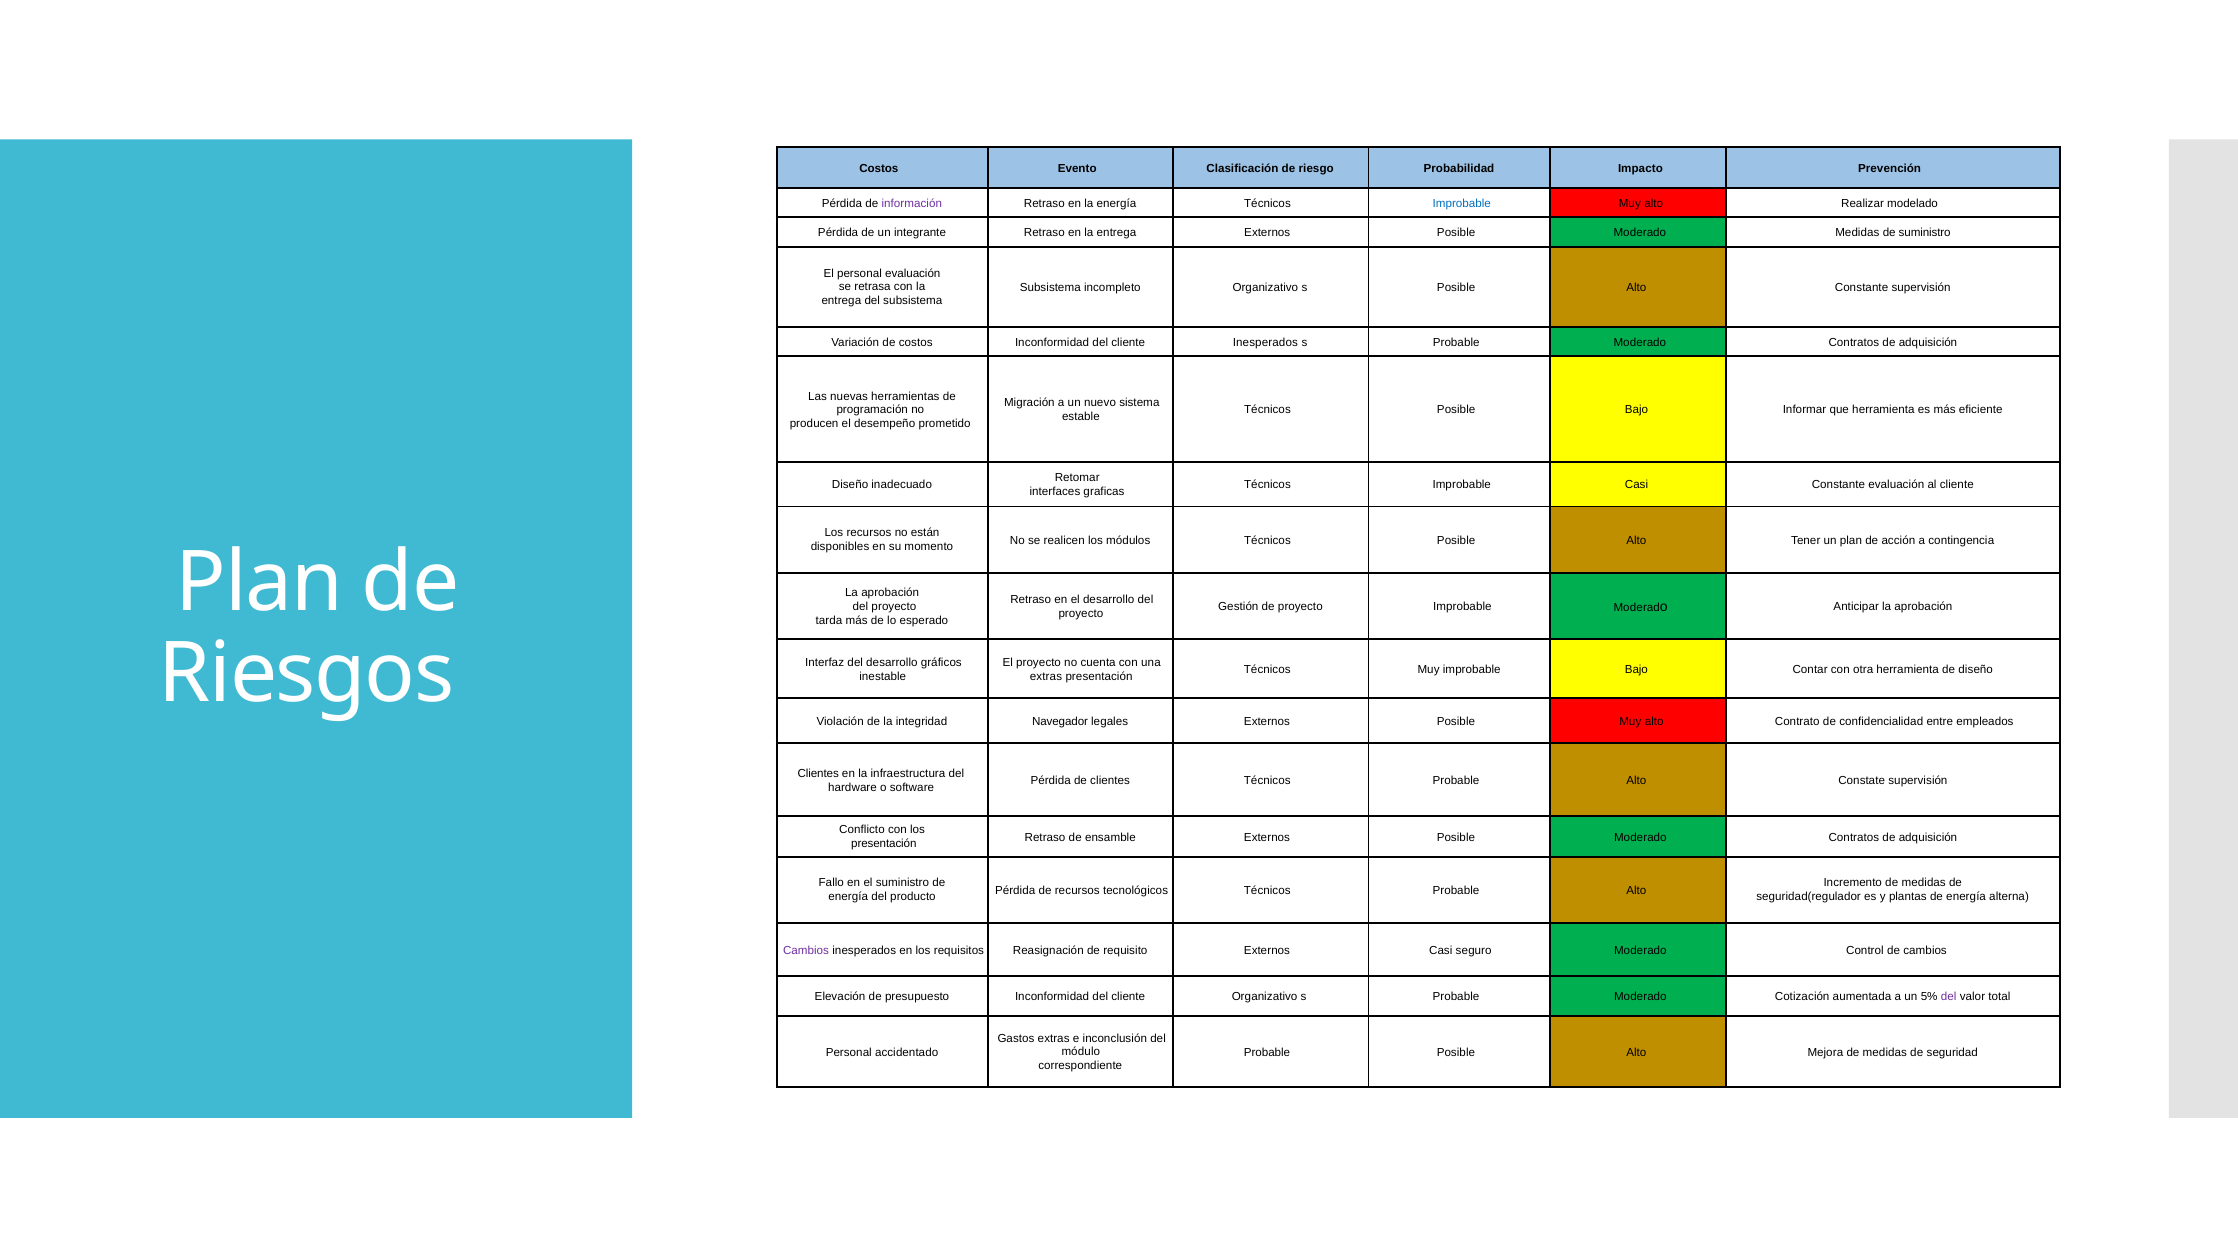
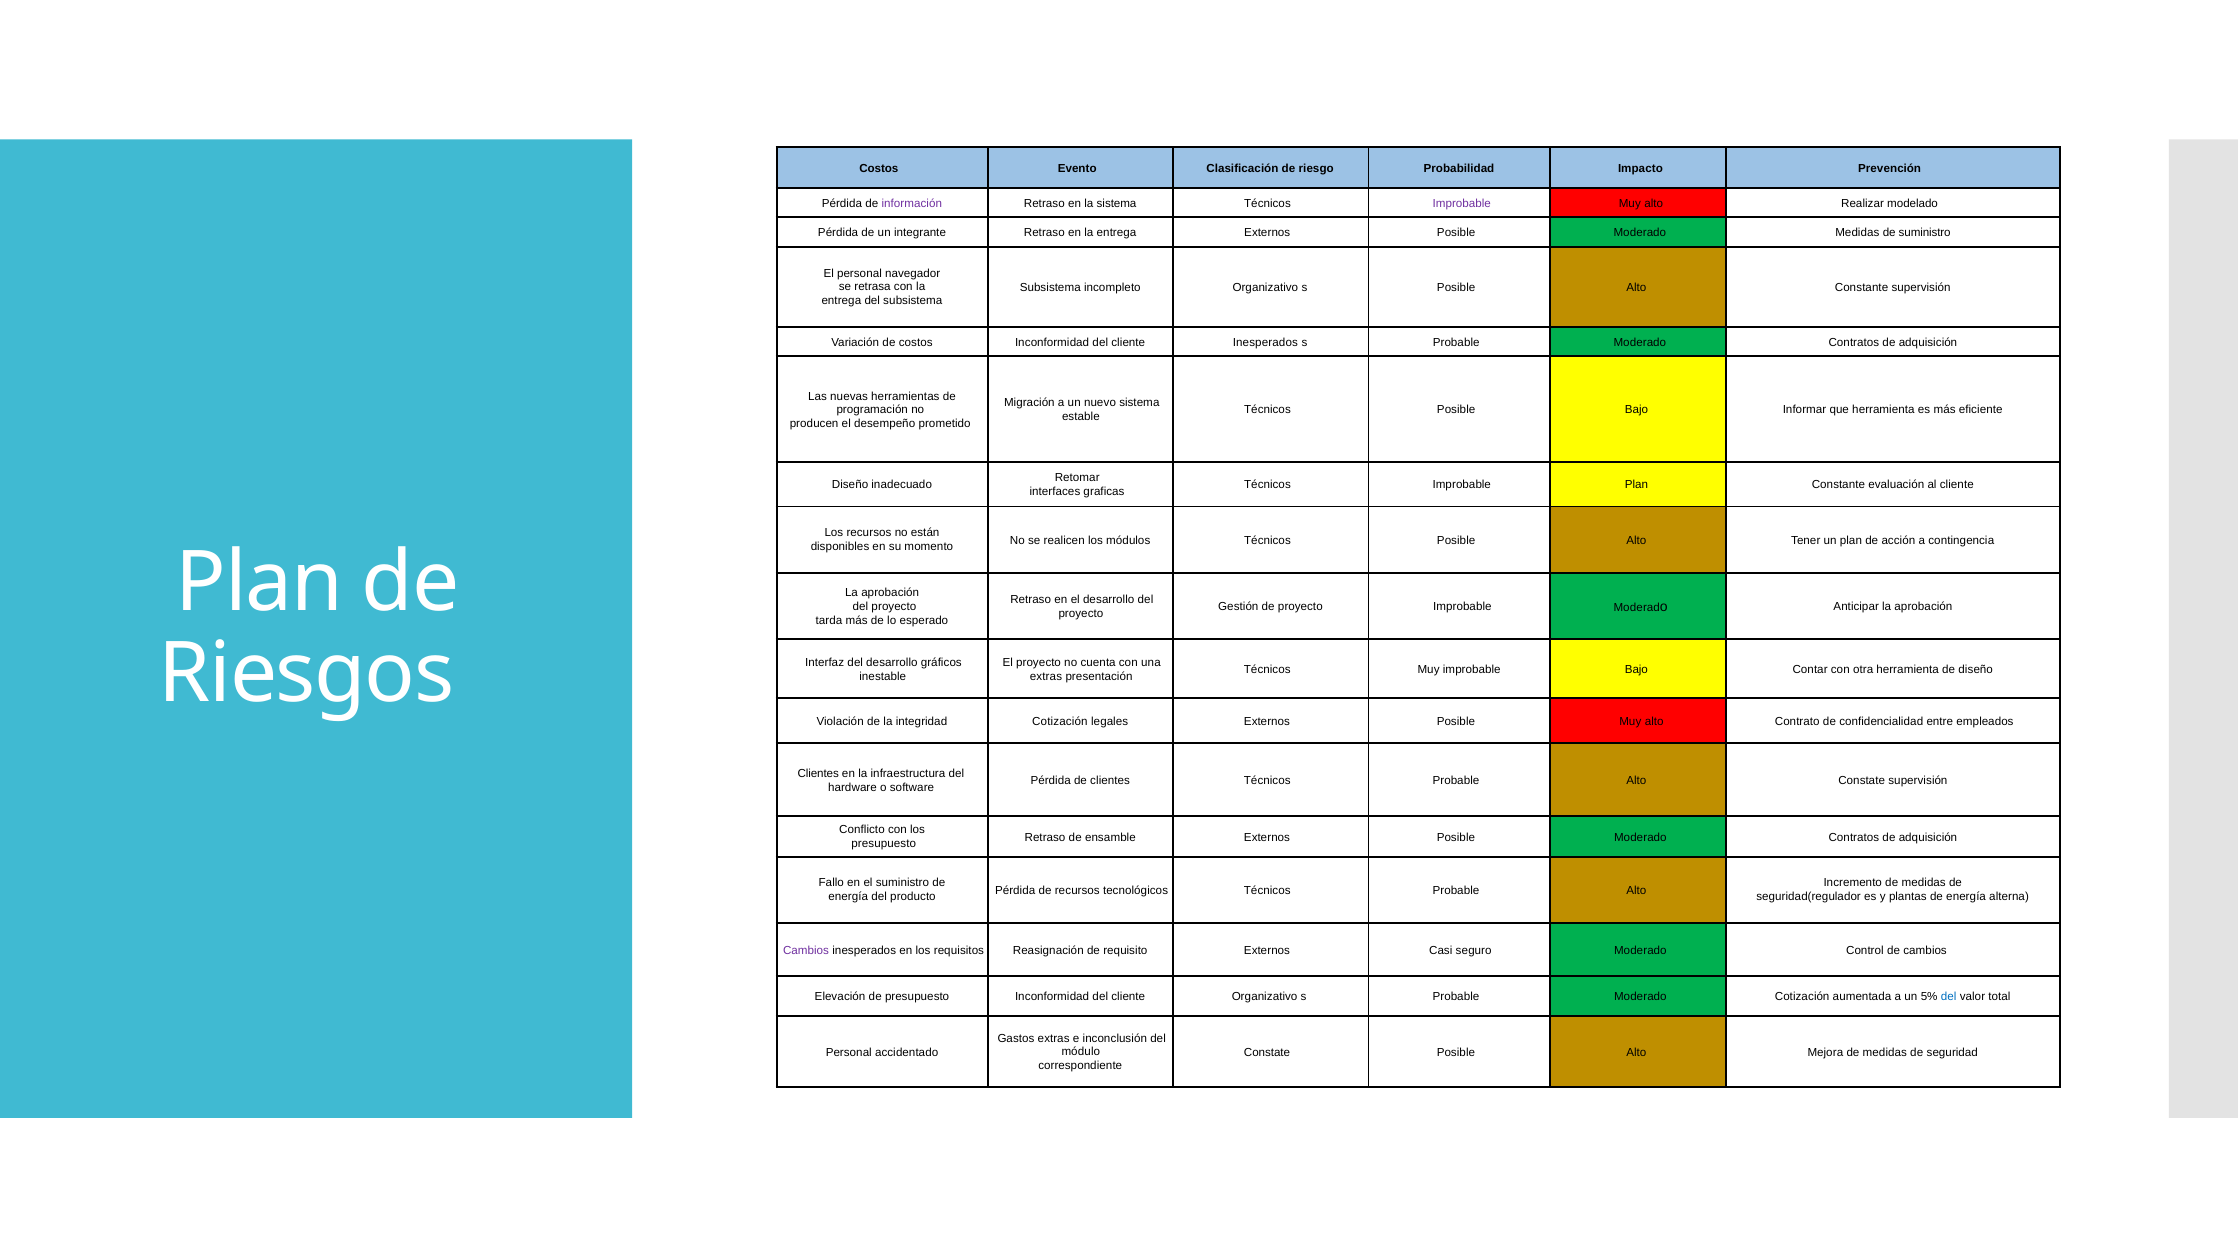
la energía: energía -> sistema
Improbable at (1462, 203) colour: blue -> purple
personal evaluación: evaluación -> navegador
Improbable Casi: Casi -> Plan
integridad Navegador: Navegador -> Cotización
presentación at (884, 844): presentación -> presupuesto
del at (1949, 997) colour: purple -> blue
Probable at (1267, 1052): Probable -> Constate
